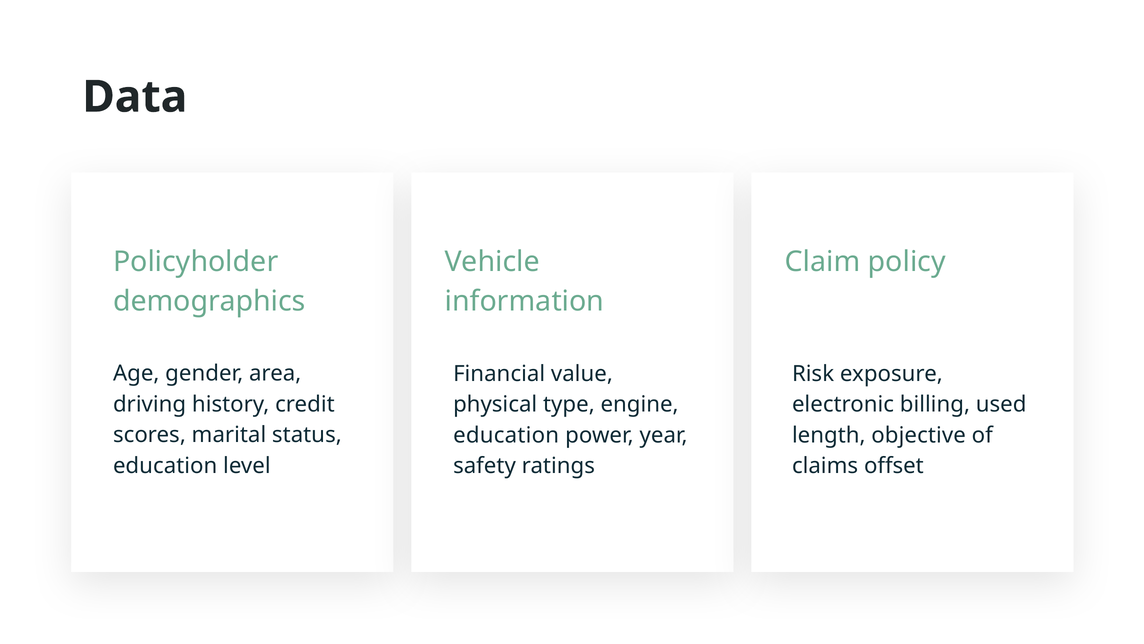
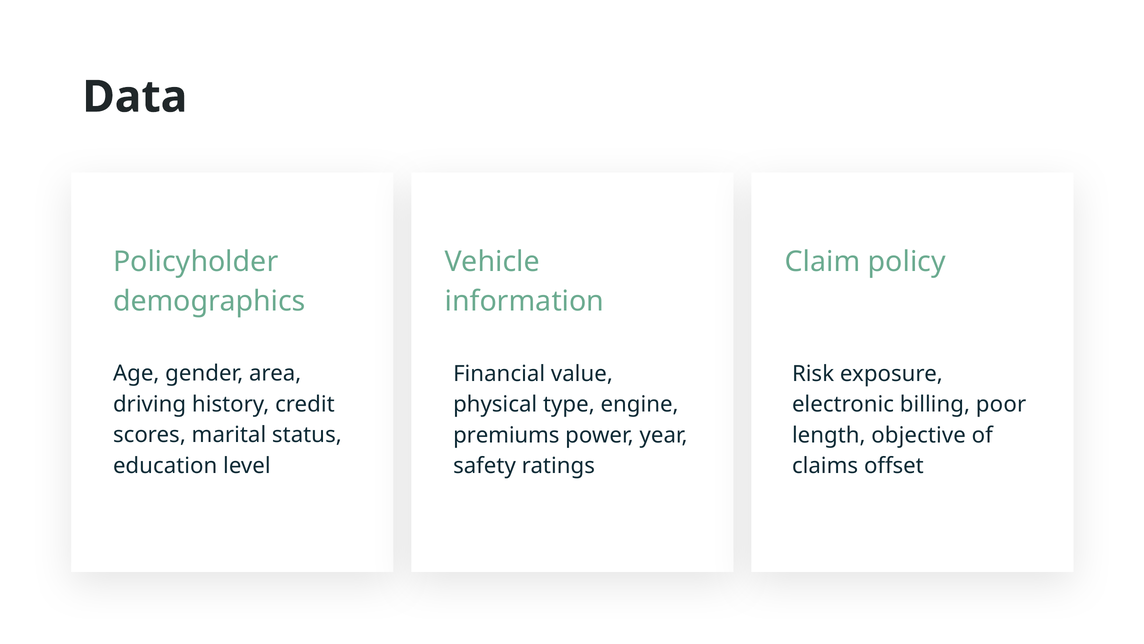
used: used -> poor
education at (506, 435): education -> premiums
